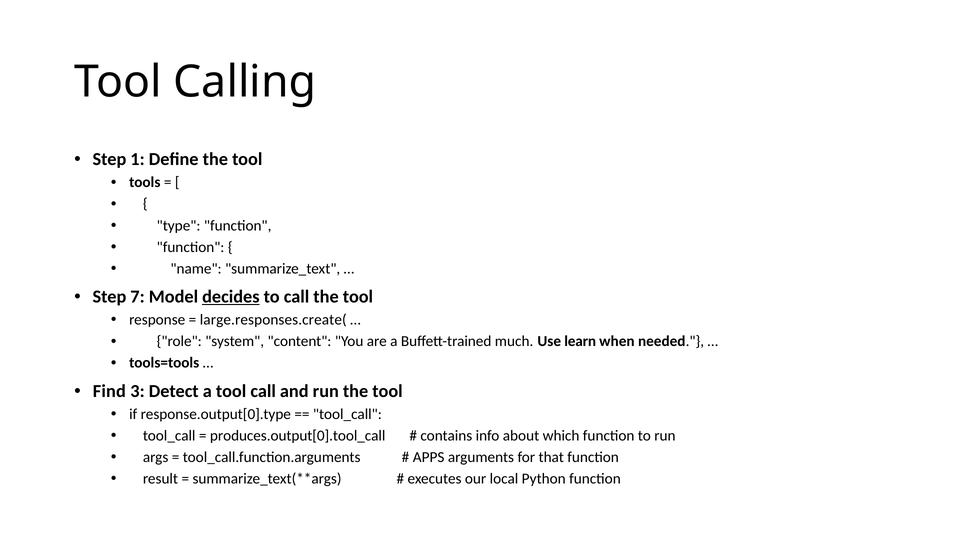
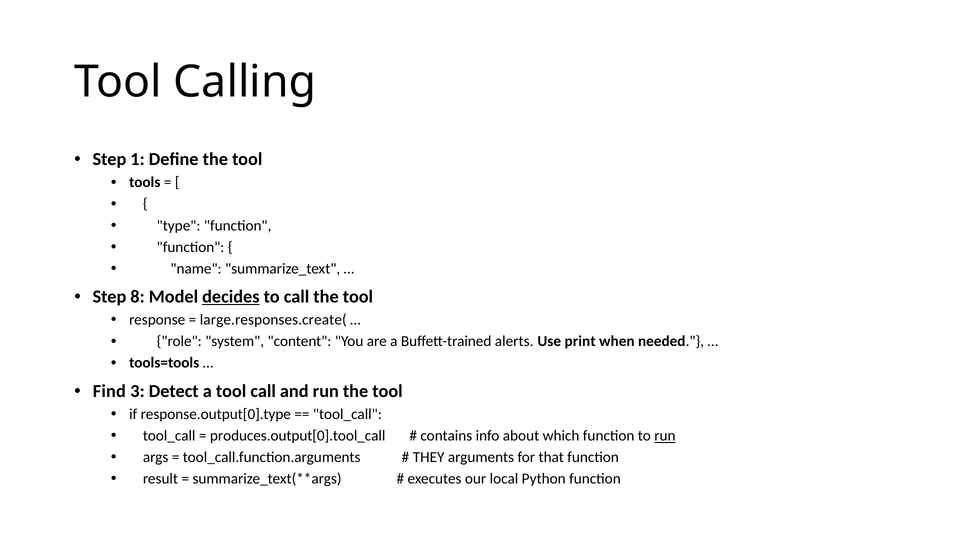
7: 7 -> 8
much: much -> alerts
learn: learn -> print
run at (665, 436) underline: none -> present
APPS: APPS -> THEY
